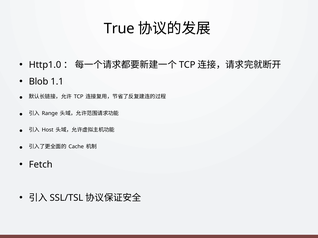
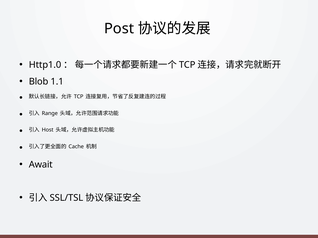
True: True -> Post
Fetch: Fetch -> Await
